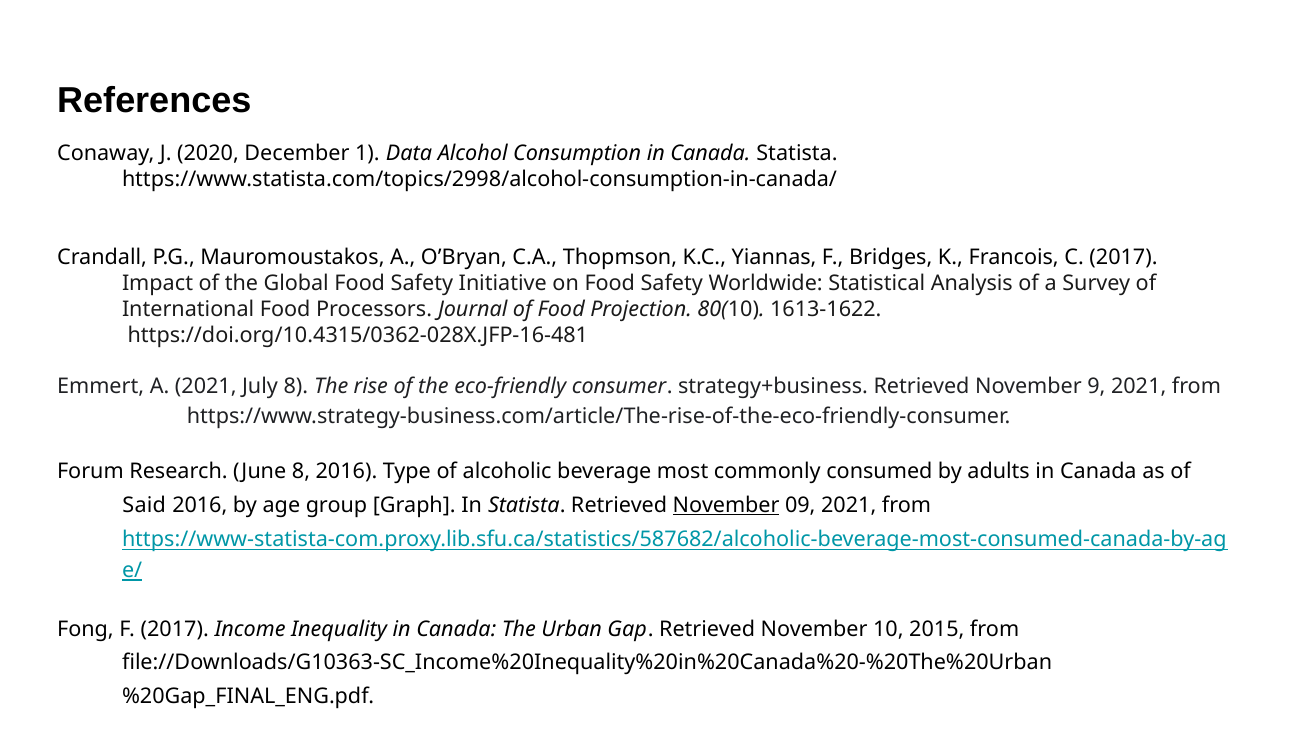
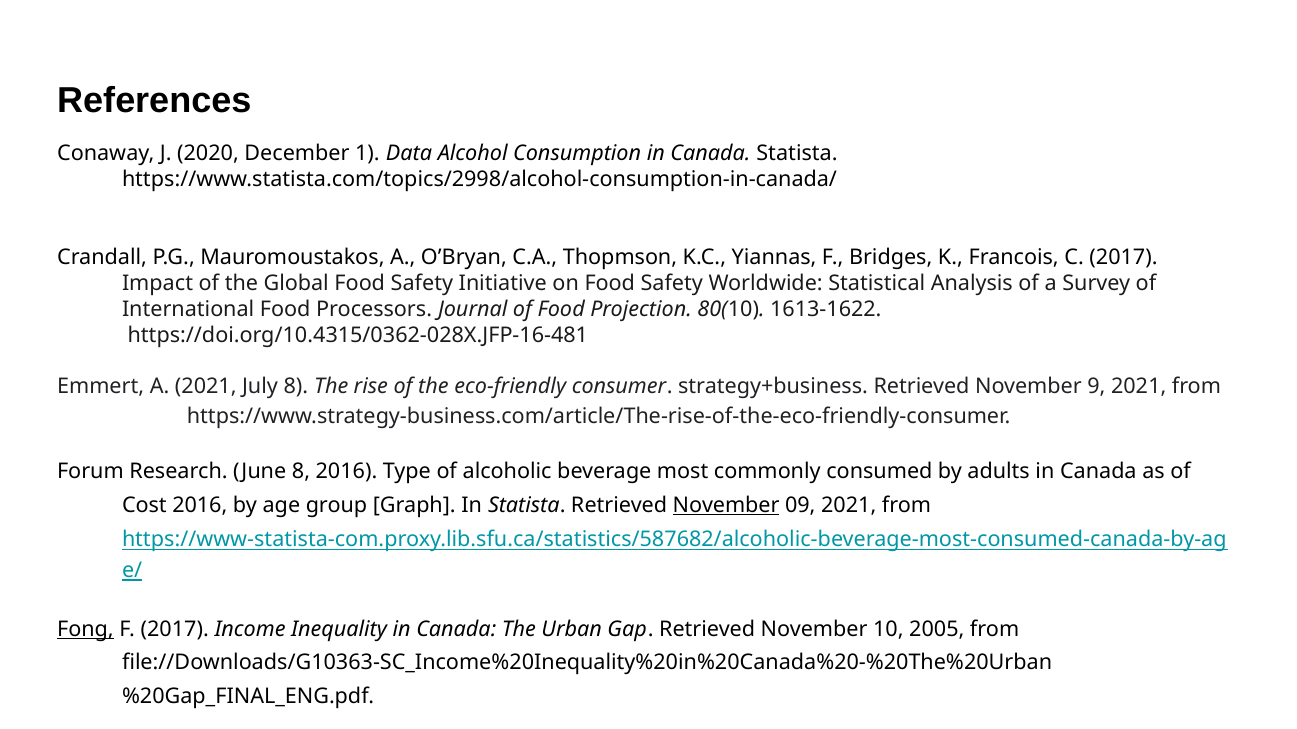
Said: Said -> Cost
Fong underline: none -> present
2015: 2015 -> 2005
